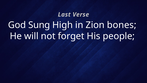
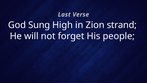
bones: bones -> strand
